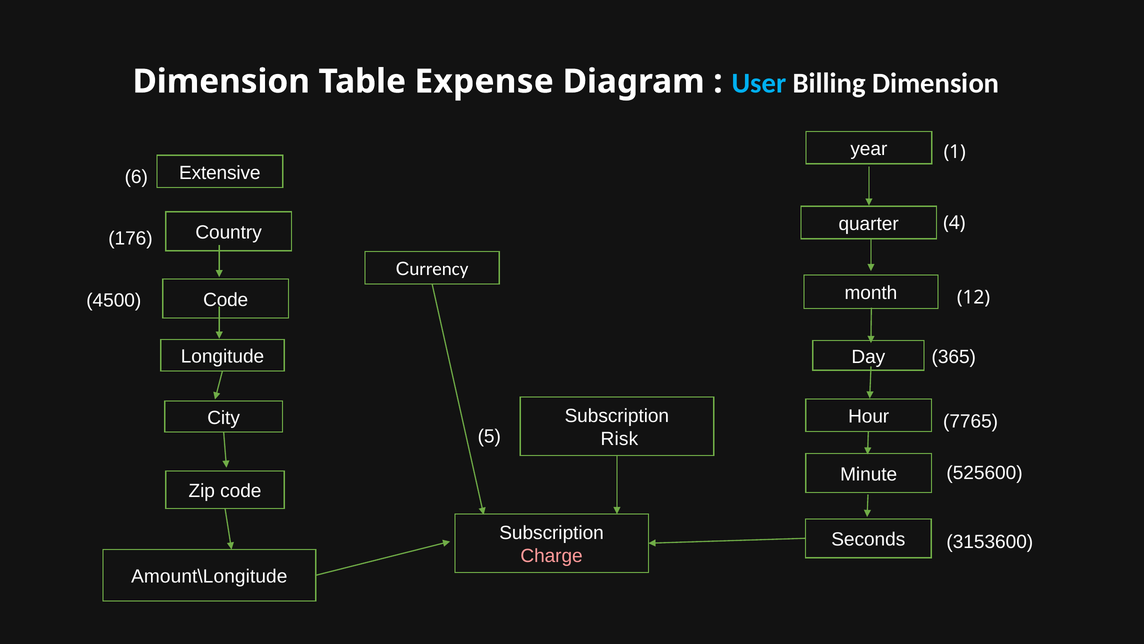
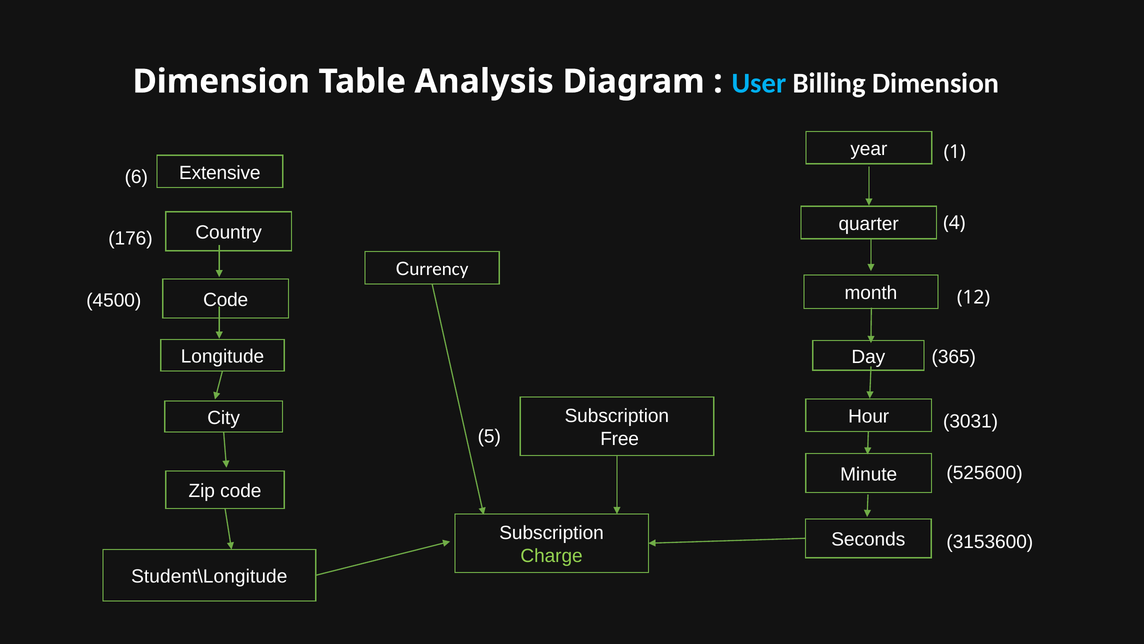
Expense: Expense -> Analysis
7765: 7765 -> 3031
Risk: Risk -> Free
Charge colour: pink -> light green
Amount\Longitude: Amount\Longitude -> Student\Longitude
